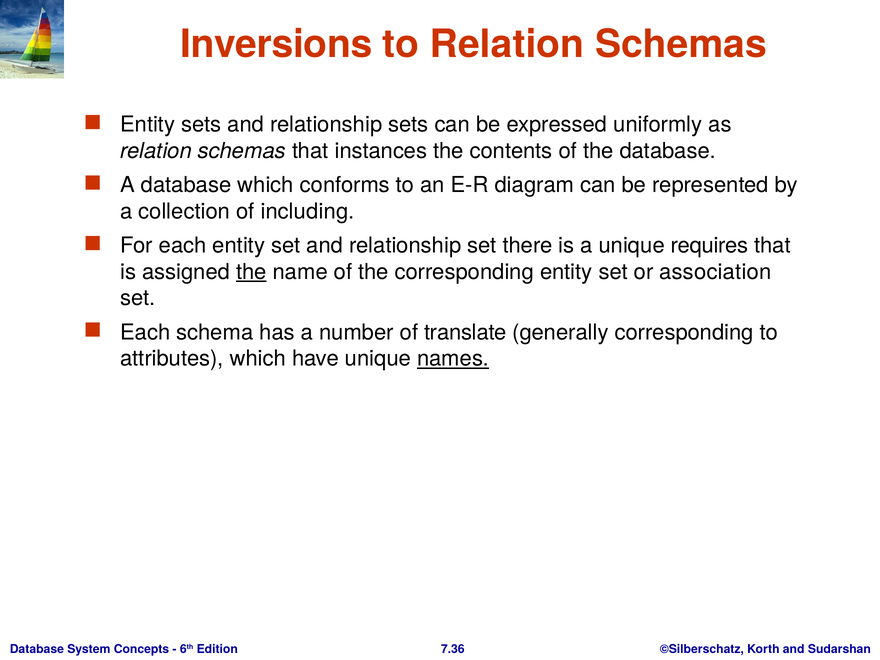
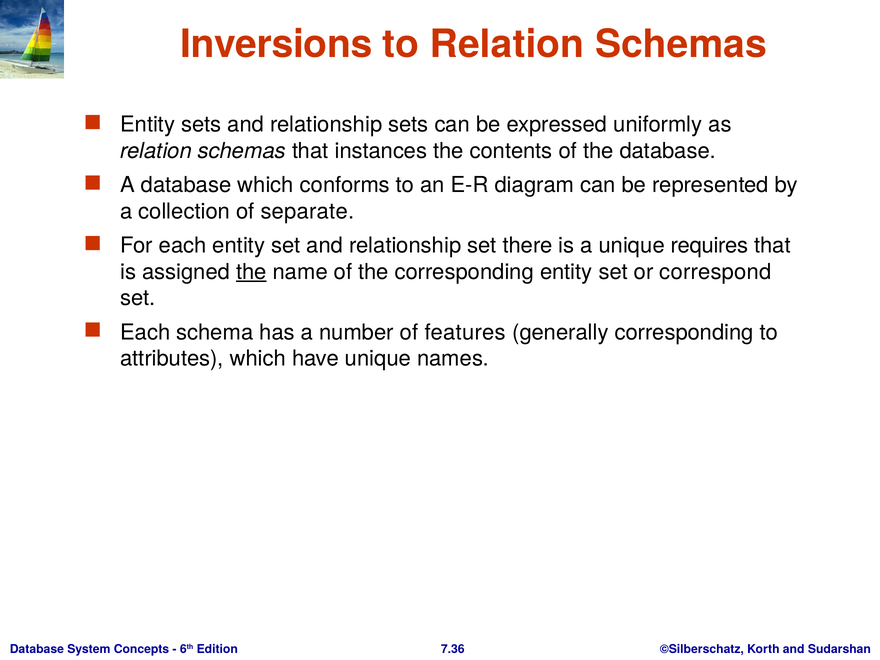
including: including -> separate
association: association -> correspond
translate: translate -> features
names underline: present -> none
